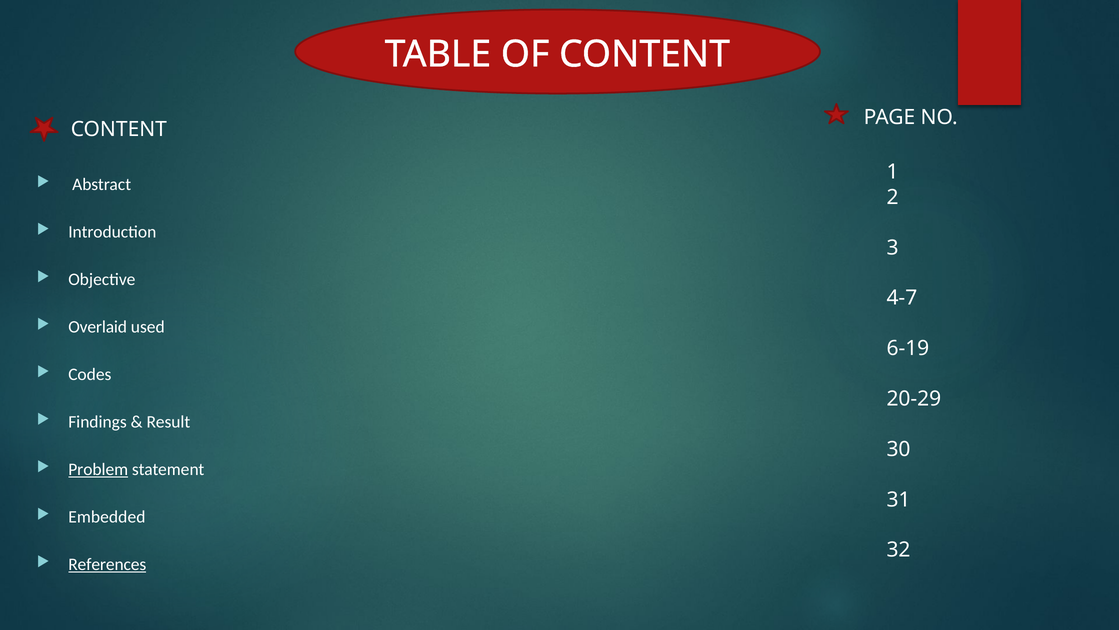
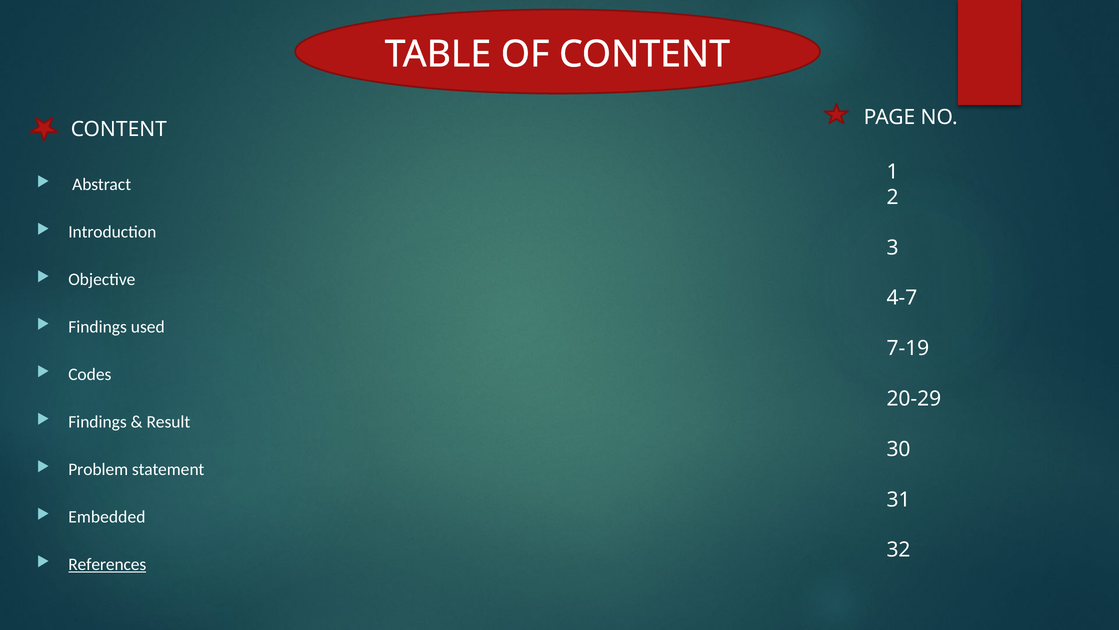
Overlaid at (98, 327): Overlaid -> Findings
6-19: 6-19 -> 7-19
Problem underline: present -> none
